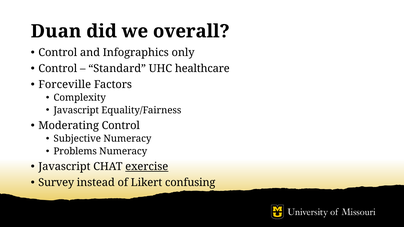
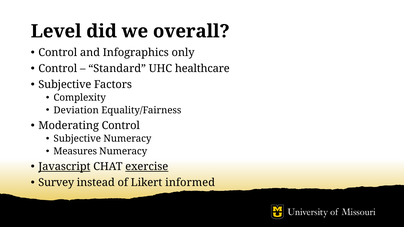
Duan: Duan -> Level
Forceville at (65, 85): Forceville -> Subjective
Javascript at (76, 110): Javascript -> Deviation
Problems: Problems -> Measures
Javascript at (64, 167) underline: none -> present
confusing: confusing -> informed
